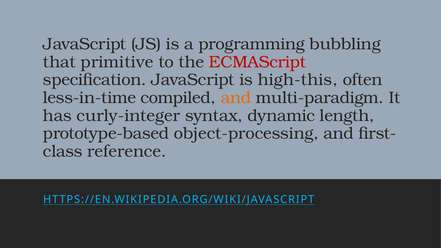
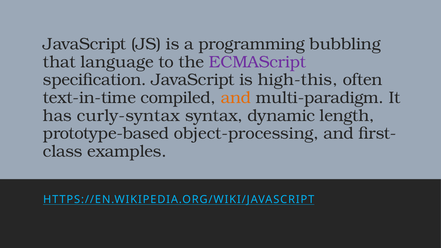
primitive: primitive -> language
ECMAScript colour: red -> purple
less-in-time: less-in-time -> text-in-time
curly-integer: curly-integer -> curly-syntax
reference: reference -> examples
